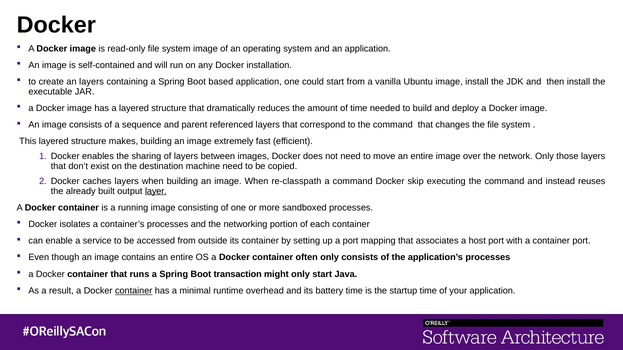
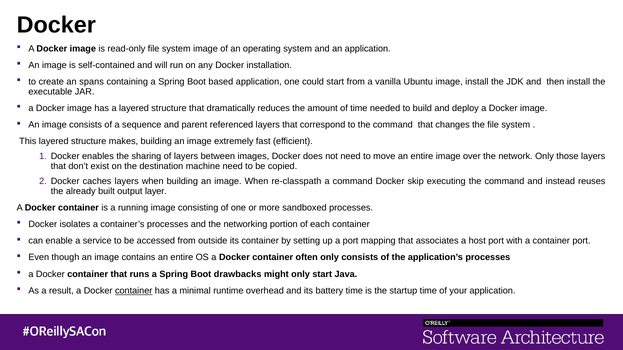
an layers: layers -> spans
layer underline: present -> none
transaction: transaction -> drawbacks
